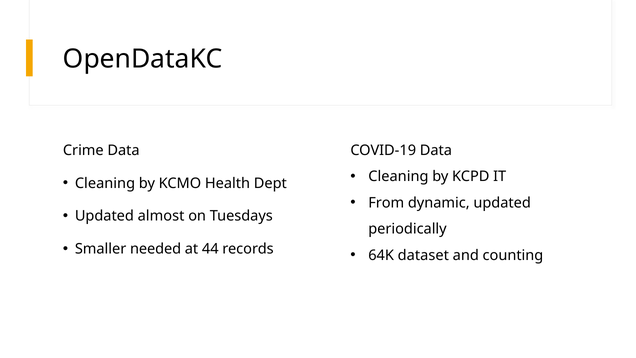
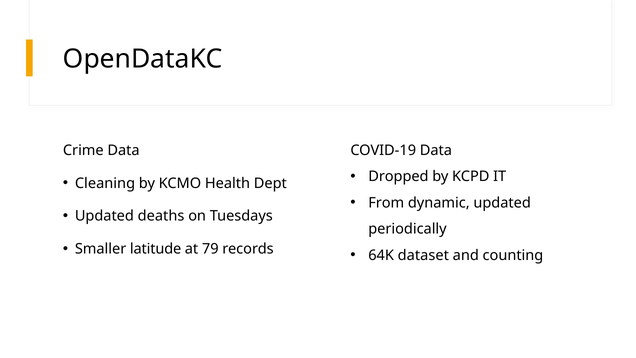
Cleaning at (398, 177): Cleaning -> Dropped
almost: almost -> deaths
needed: needed -> latitude
44: 44 -> 79
